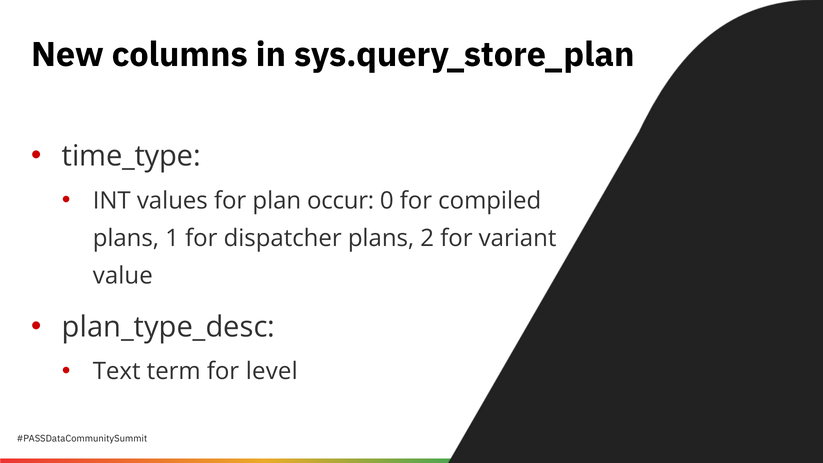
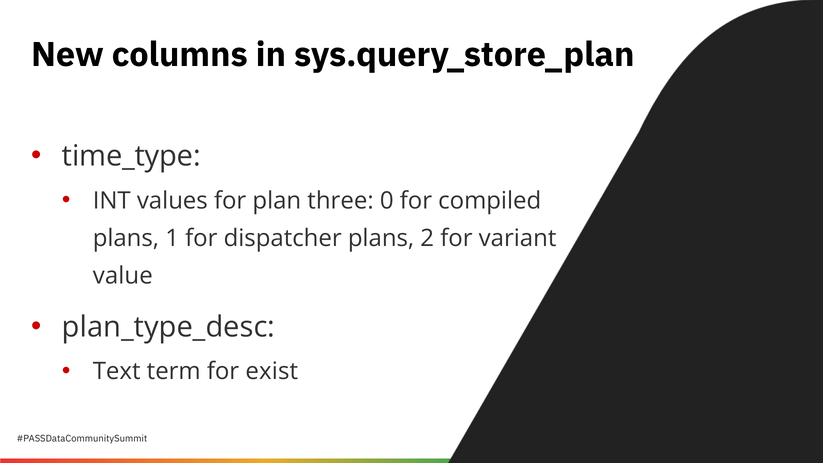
occur: occur -> three
level: level -> exist
